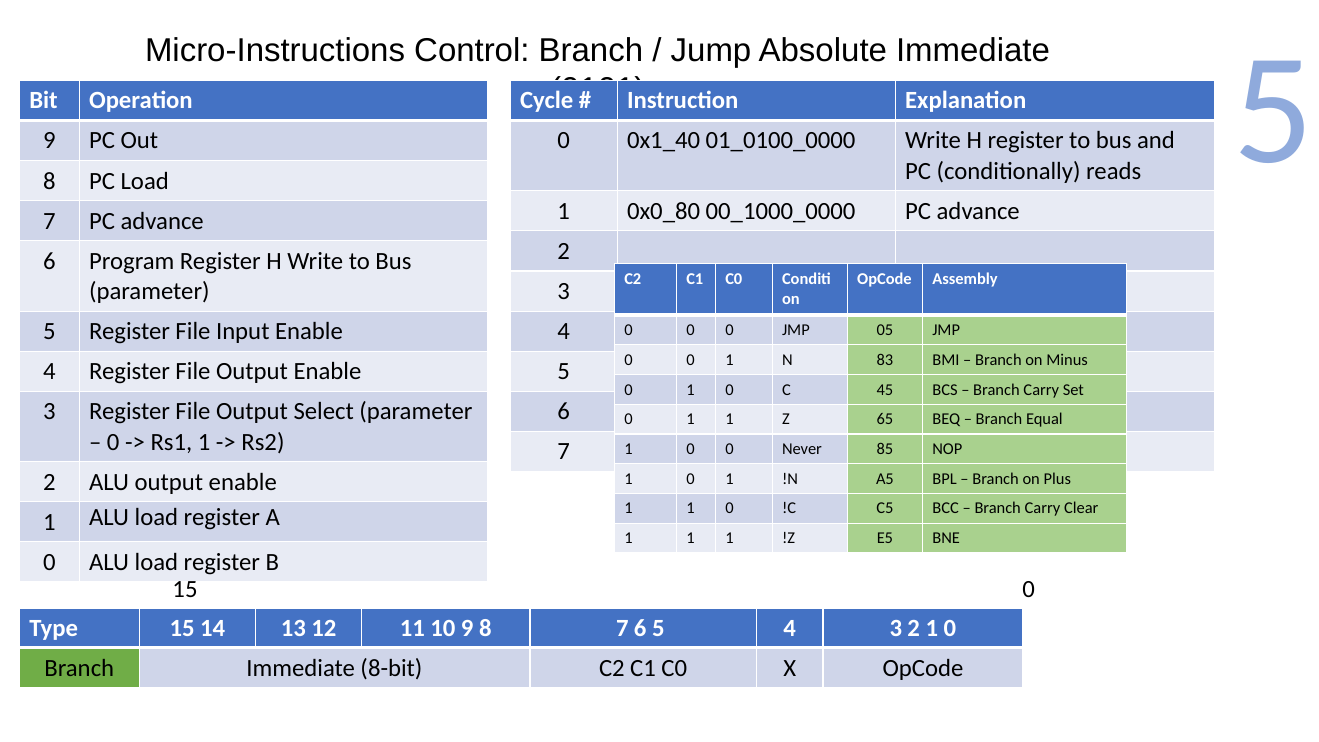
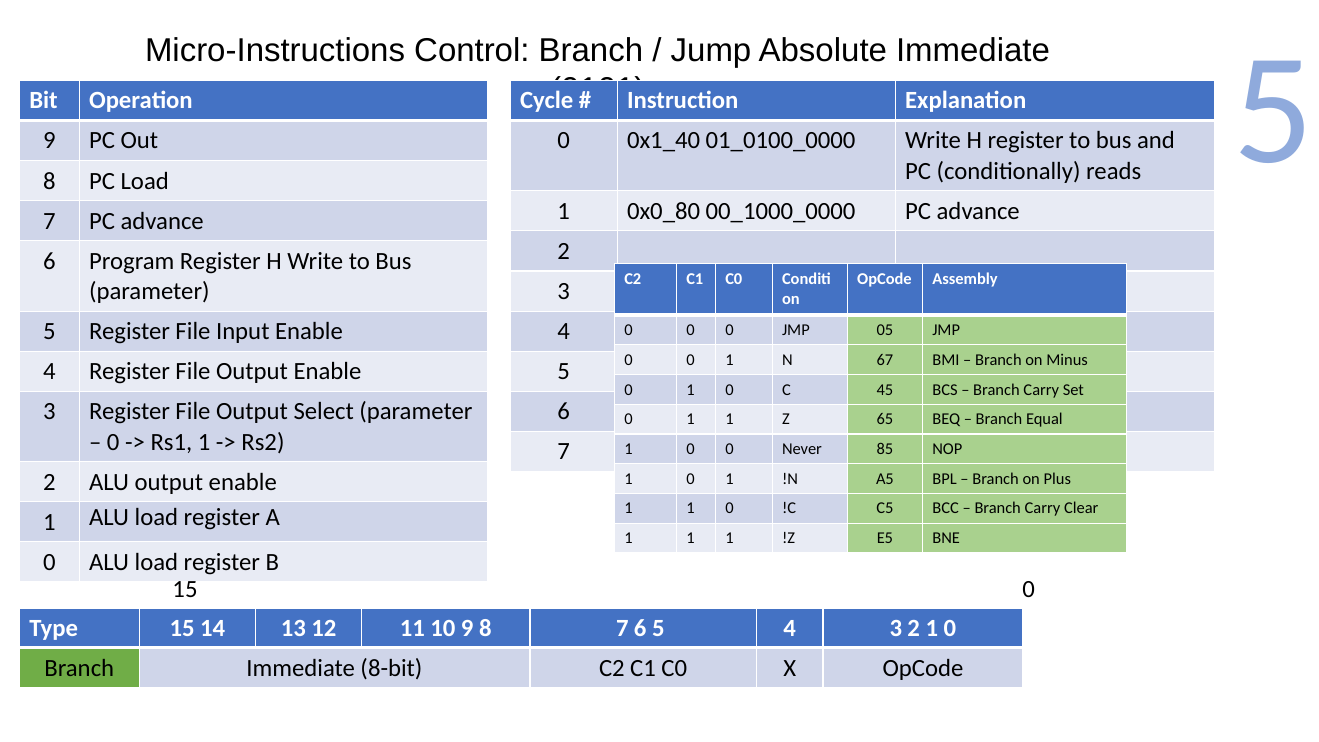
83: 83 -> 67
